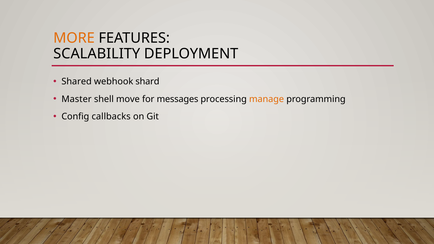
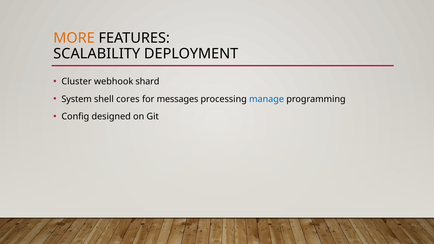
Shared: Shared -> Cluster
Master: Master -> System
move: move -> cores
manage colour: orange -> blue
callbacks: callbacks -> designed
